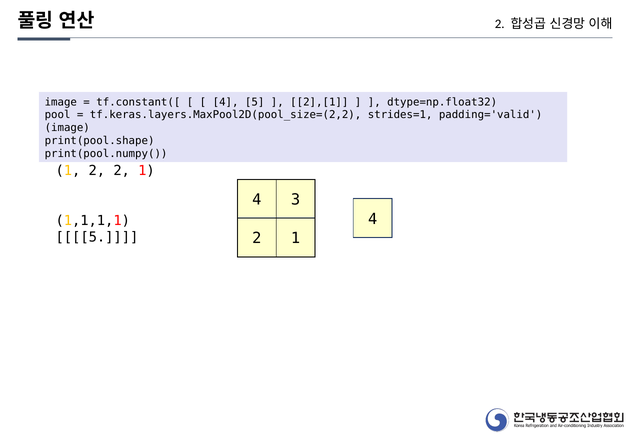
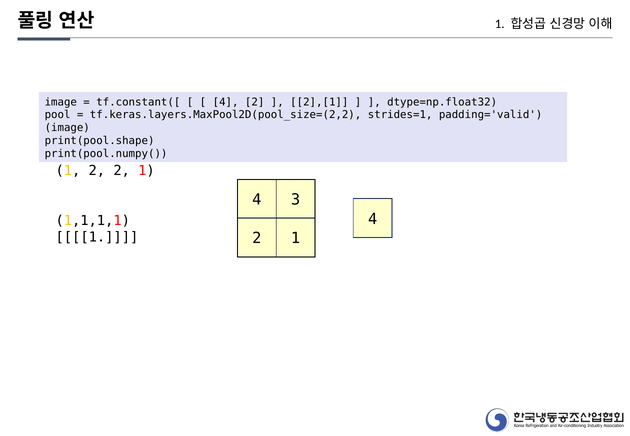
2 at (500, 24): 2 -> 1
4 5: 5 -> 2
5 at (97, 237): 5 -> 1
